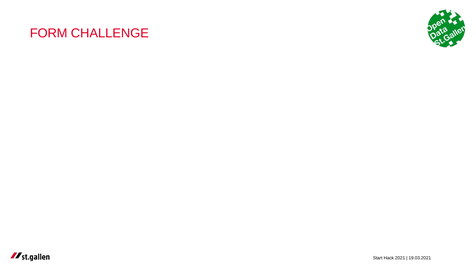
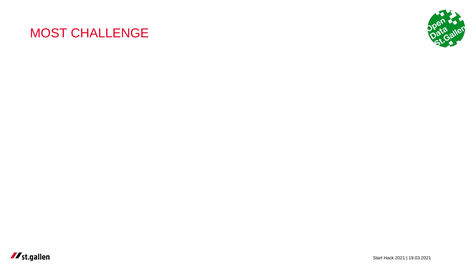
FORM: FORM -> MOST
